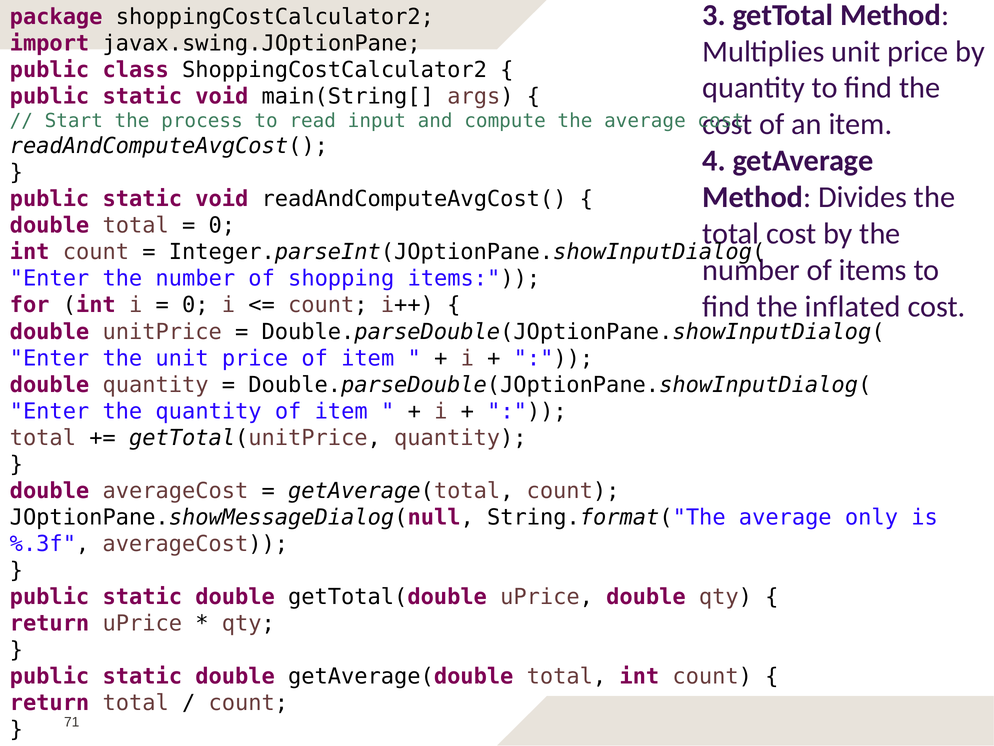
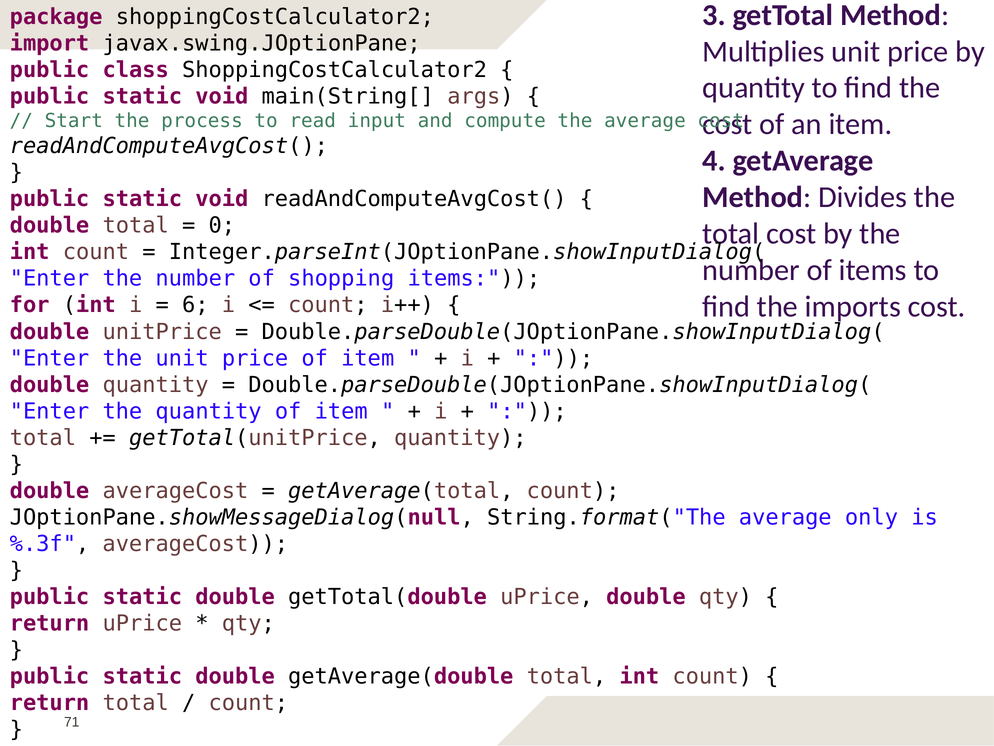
inflated: inflated -> imports
0 at (195, 305): 0 -> 6
